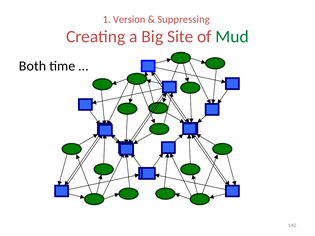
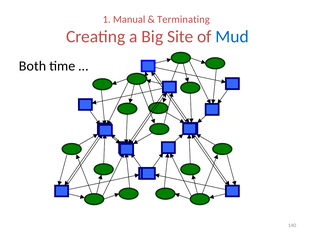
Version: Version -> Manual
Suppressing: Suppressing -> Terminating
Mud colour: green -> blue
